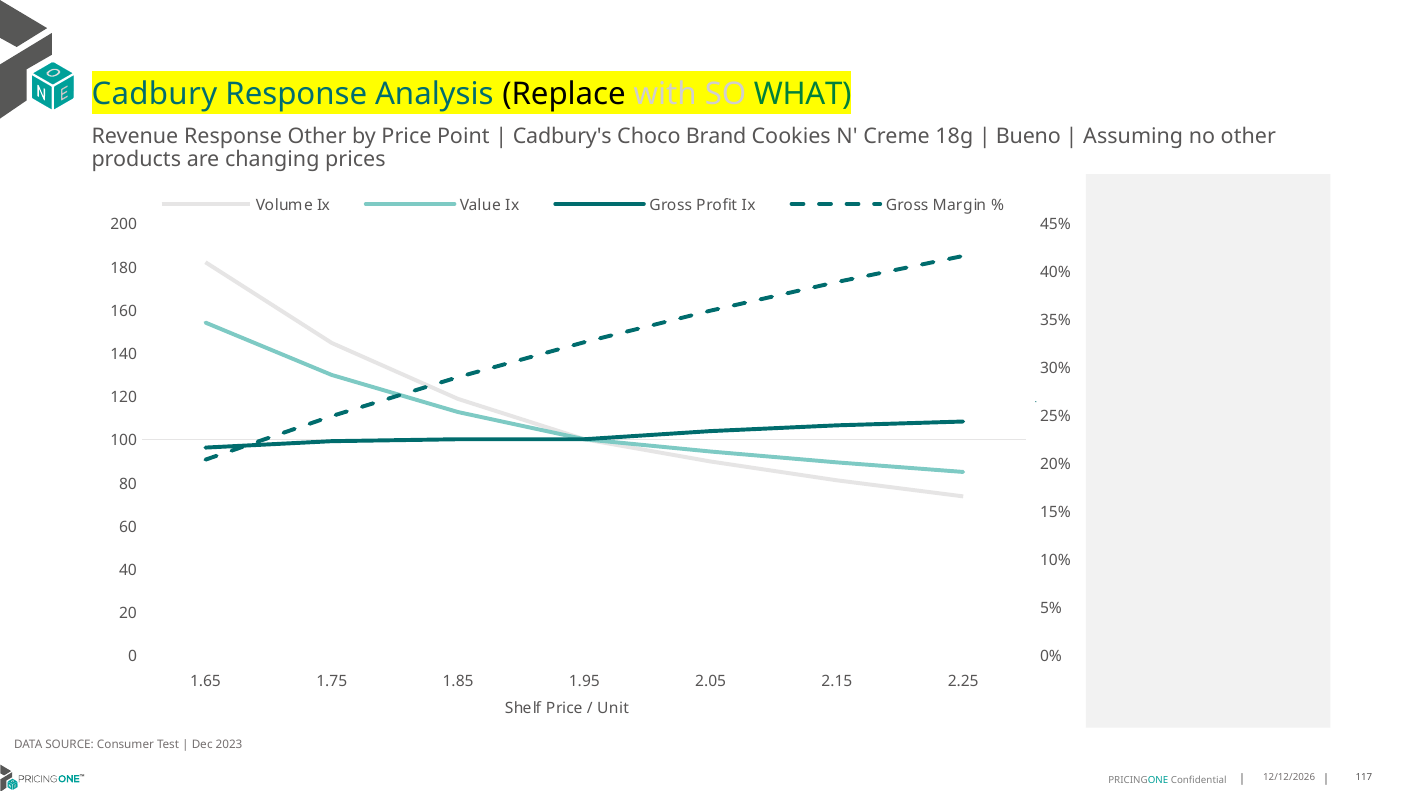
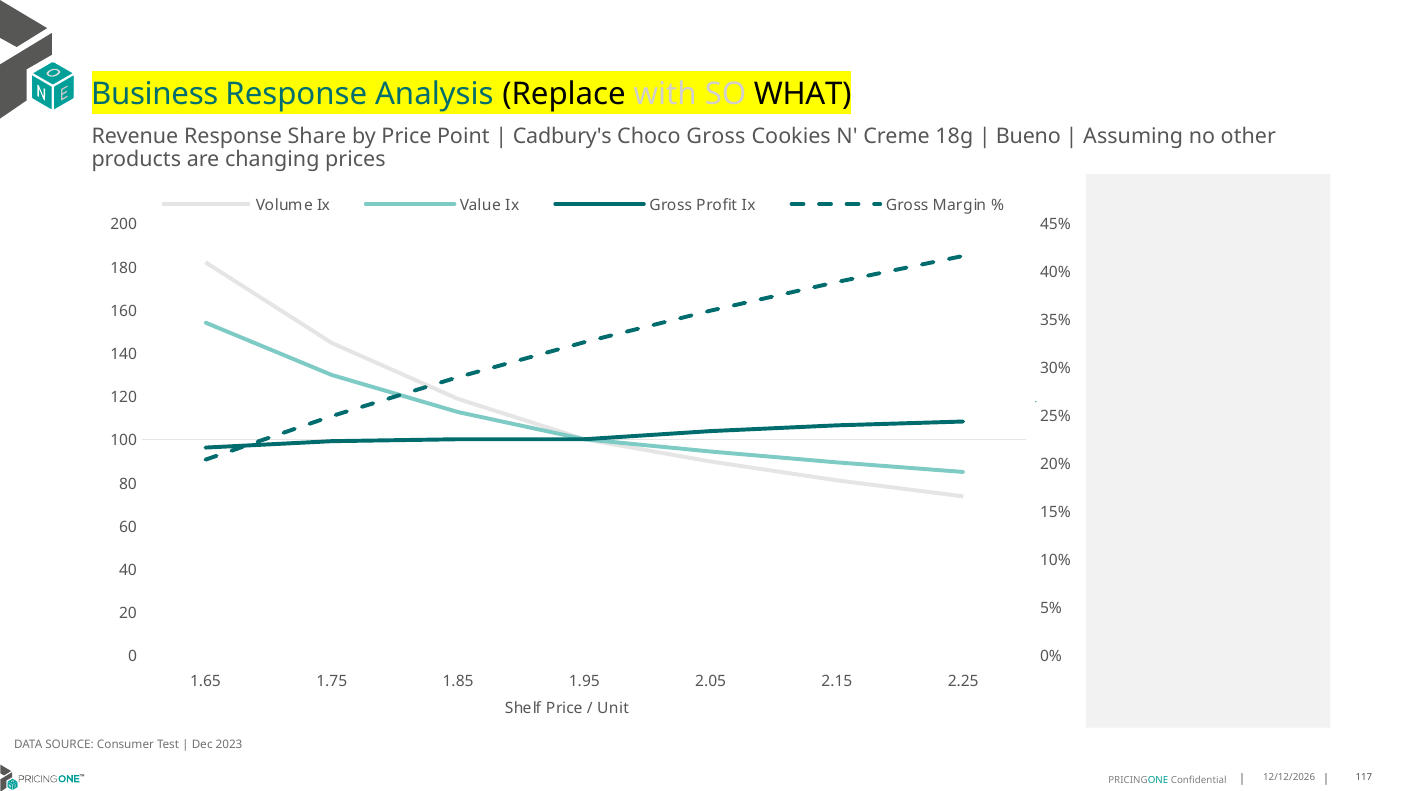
Cadbury: Cadbury -> Business
WHAT colour: green -> black
Response Other: Other -> Share
Choco Brand: Brand -> Gross
